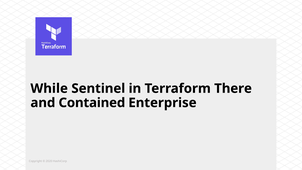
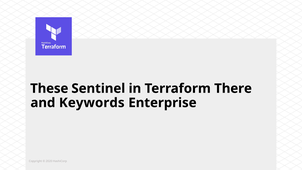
While: While -> These
Contained: Contained -> Keywords
